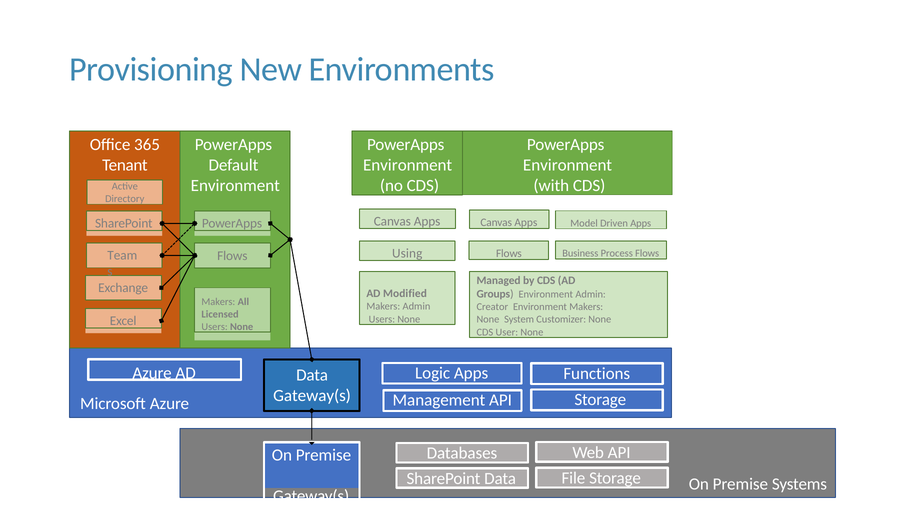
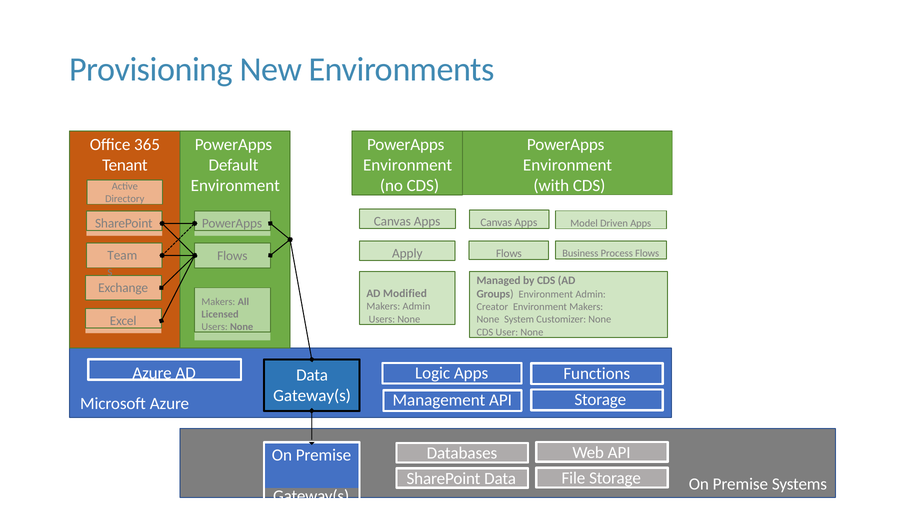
Using: Using -> Apply
